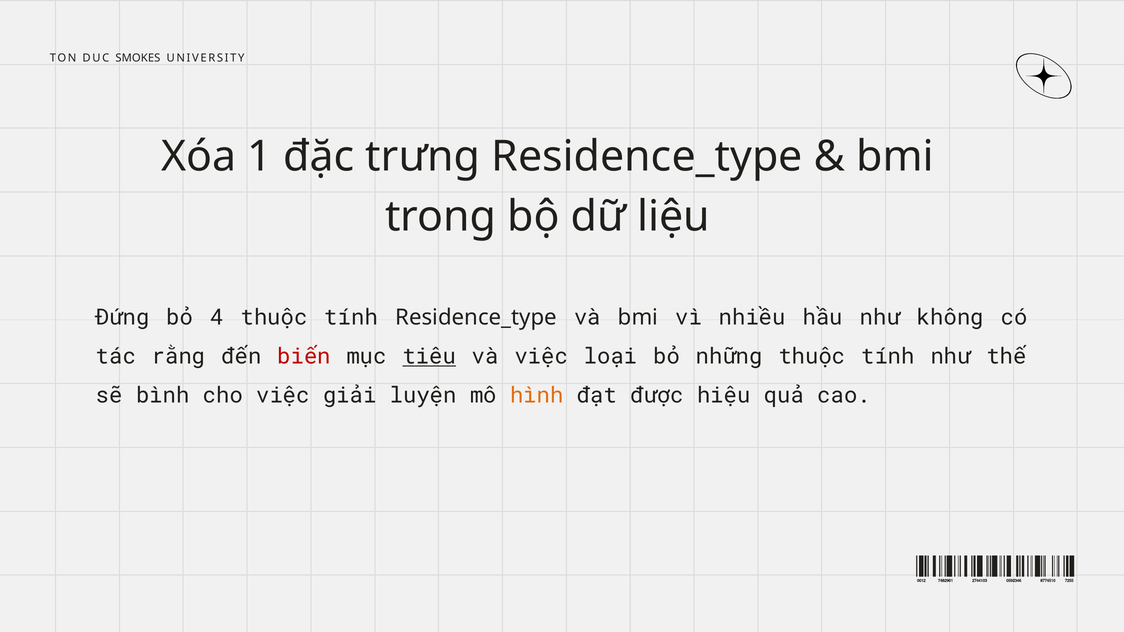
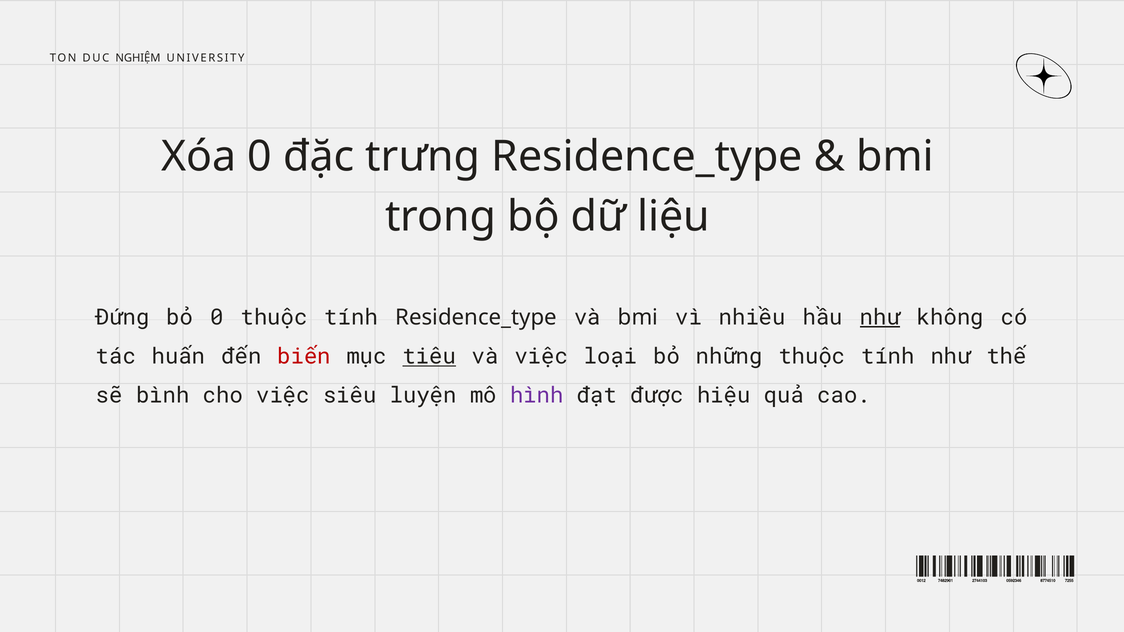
SMOKES: SMOKES -> NGHIỆM
Xóa 1: 1 -> 0
bỏ 4: 4 -> 0
như at (880, 317) underline: none -> present
rằng: rằng -> huấn
giải: giải -> siêu
hình colour: orange -> purple
